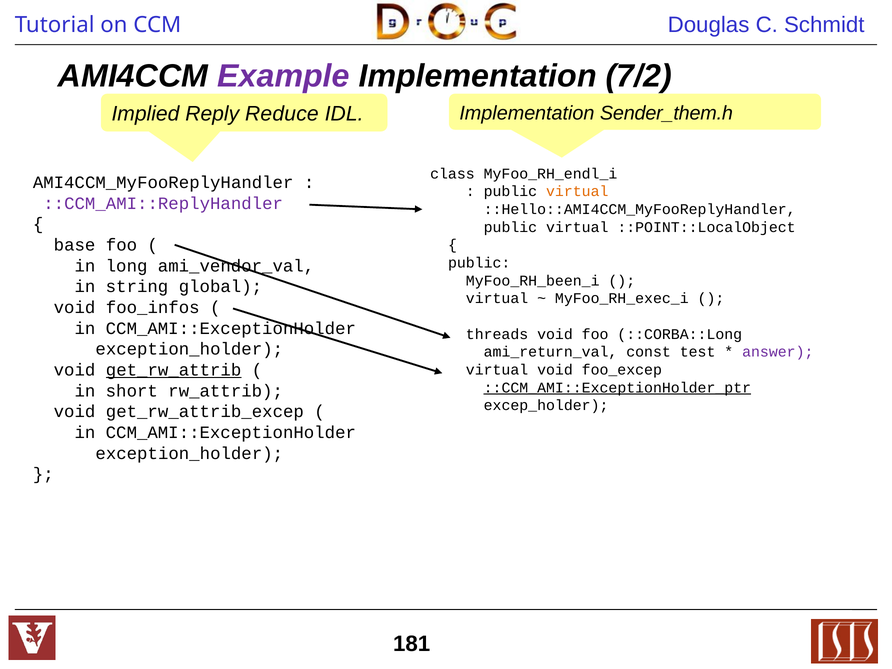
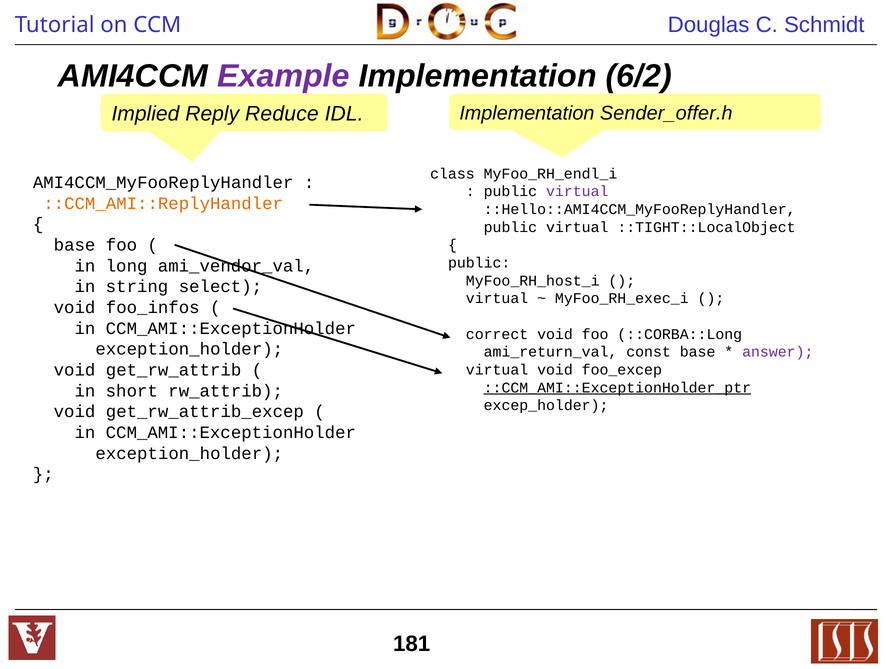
7/2: 7/2 -> 6/2
Sender_them.h: Sender_them.h -> Sender_offer.h
virtual at (577, 192) colour: orange -> purple
::CCM_AMI::ReplyHandler colour: purple -> orange
::POINT::LocalObject: ::POINT::LocalObject -> ::TIGHT::LocalObject
MyFoo_RH_been_i: MyFoo_RH_been_i -> MyFoo_RH_host_i
global: global -> select
threads: threads -> correct
const test: test -> base
get_rw_attrib underline: present -> none
